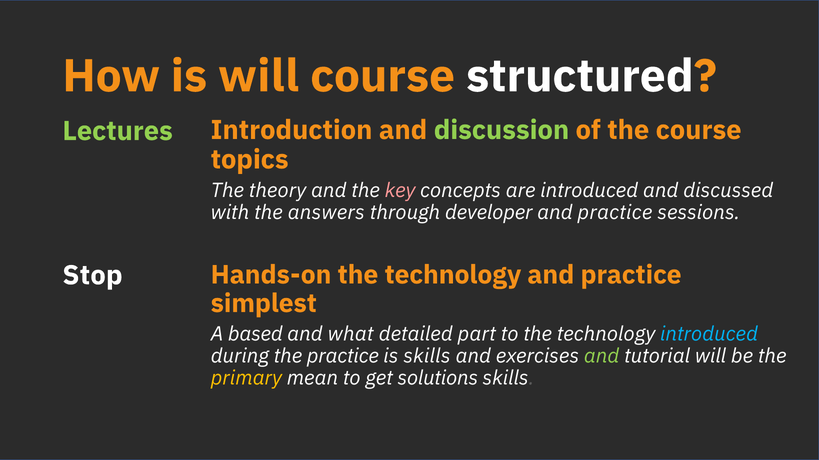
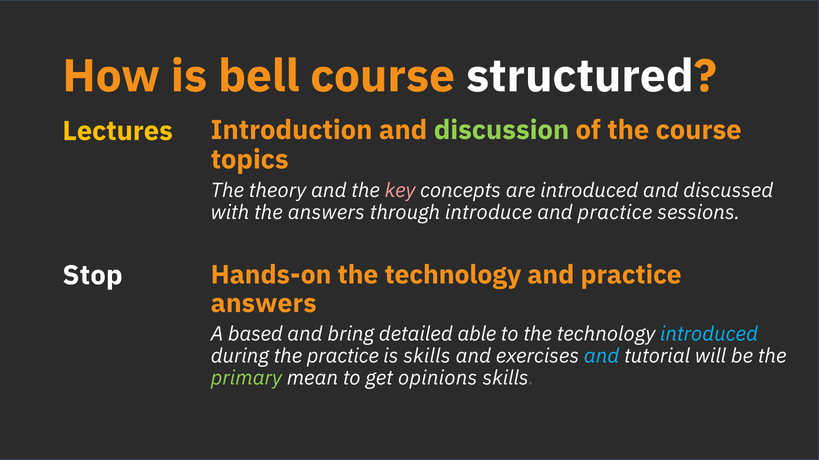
is will: will -> bell
Lectures colour: light green -> yellow
developer: developer -> introduce
simplest at (264, 304): simplest -> answers
what: what -> bring
part: part -> able
and at (602, 356) colour: light green -> light blue
primary colour: yellow -> light green
solutions: solutions -> opinions
